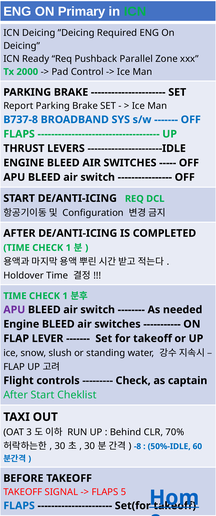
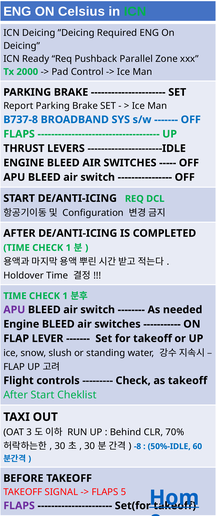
Primary: Primary -> Celsius
as captain: captain -> takeoff
FLAPS at (19, 506) colour: blue -> purple
